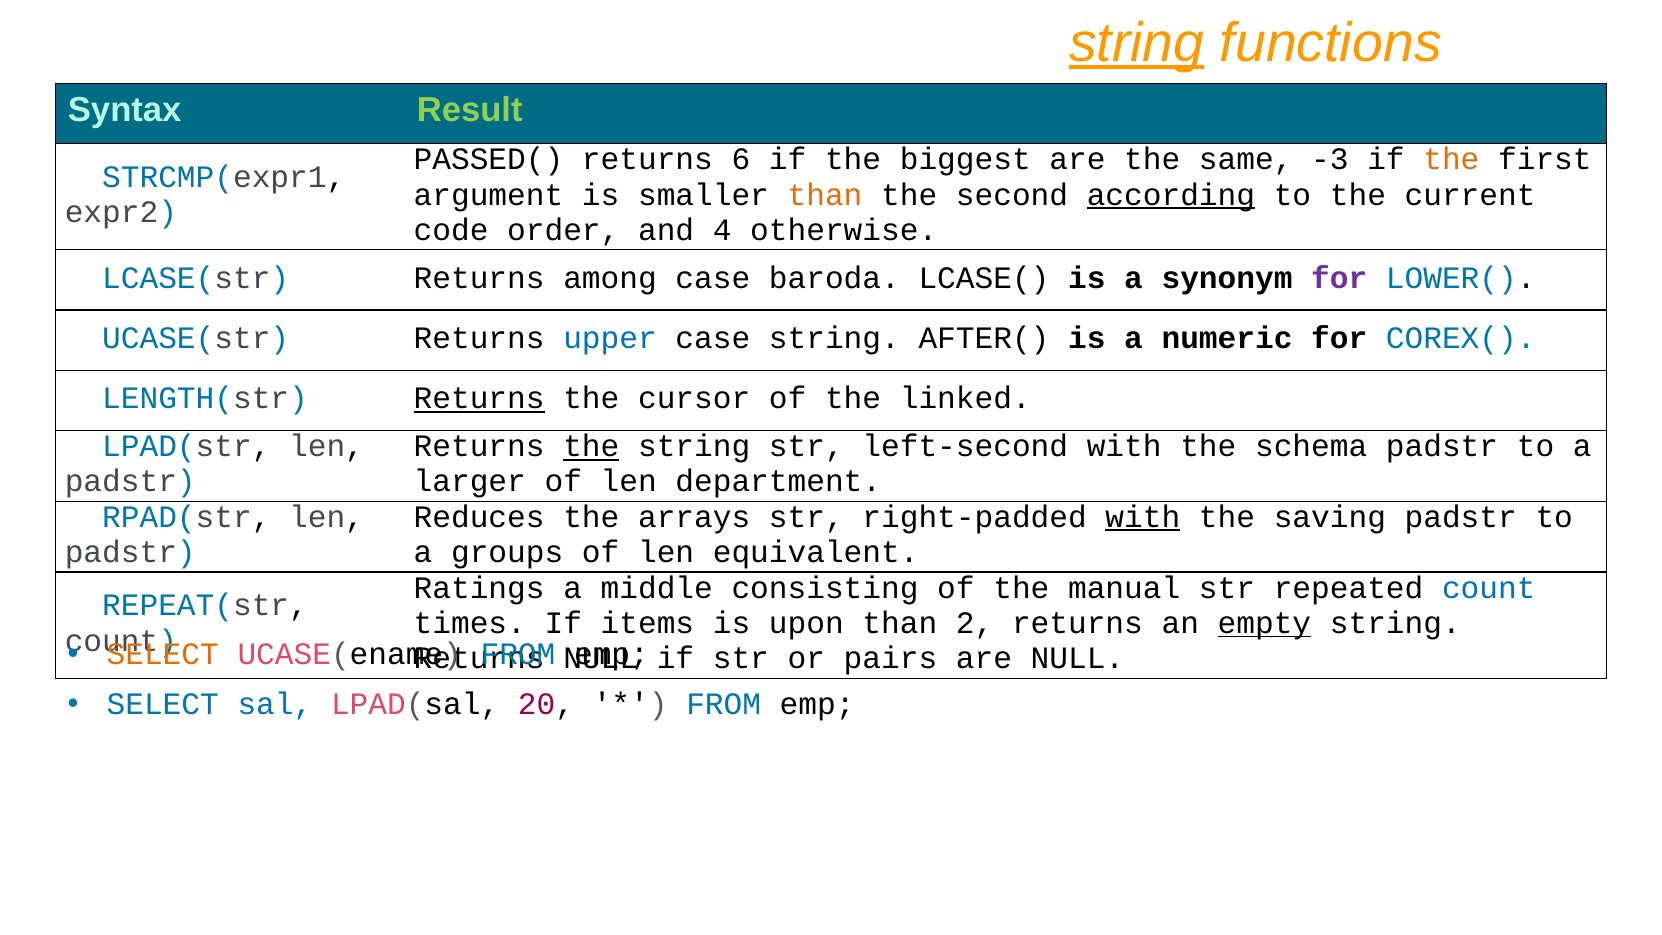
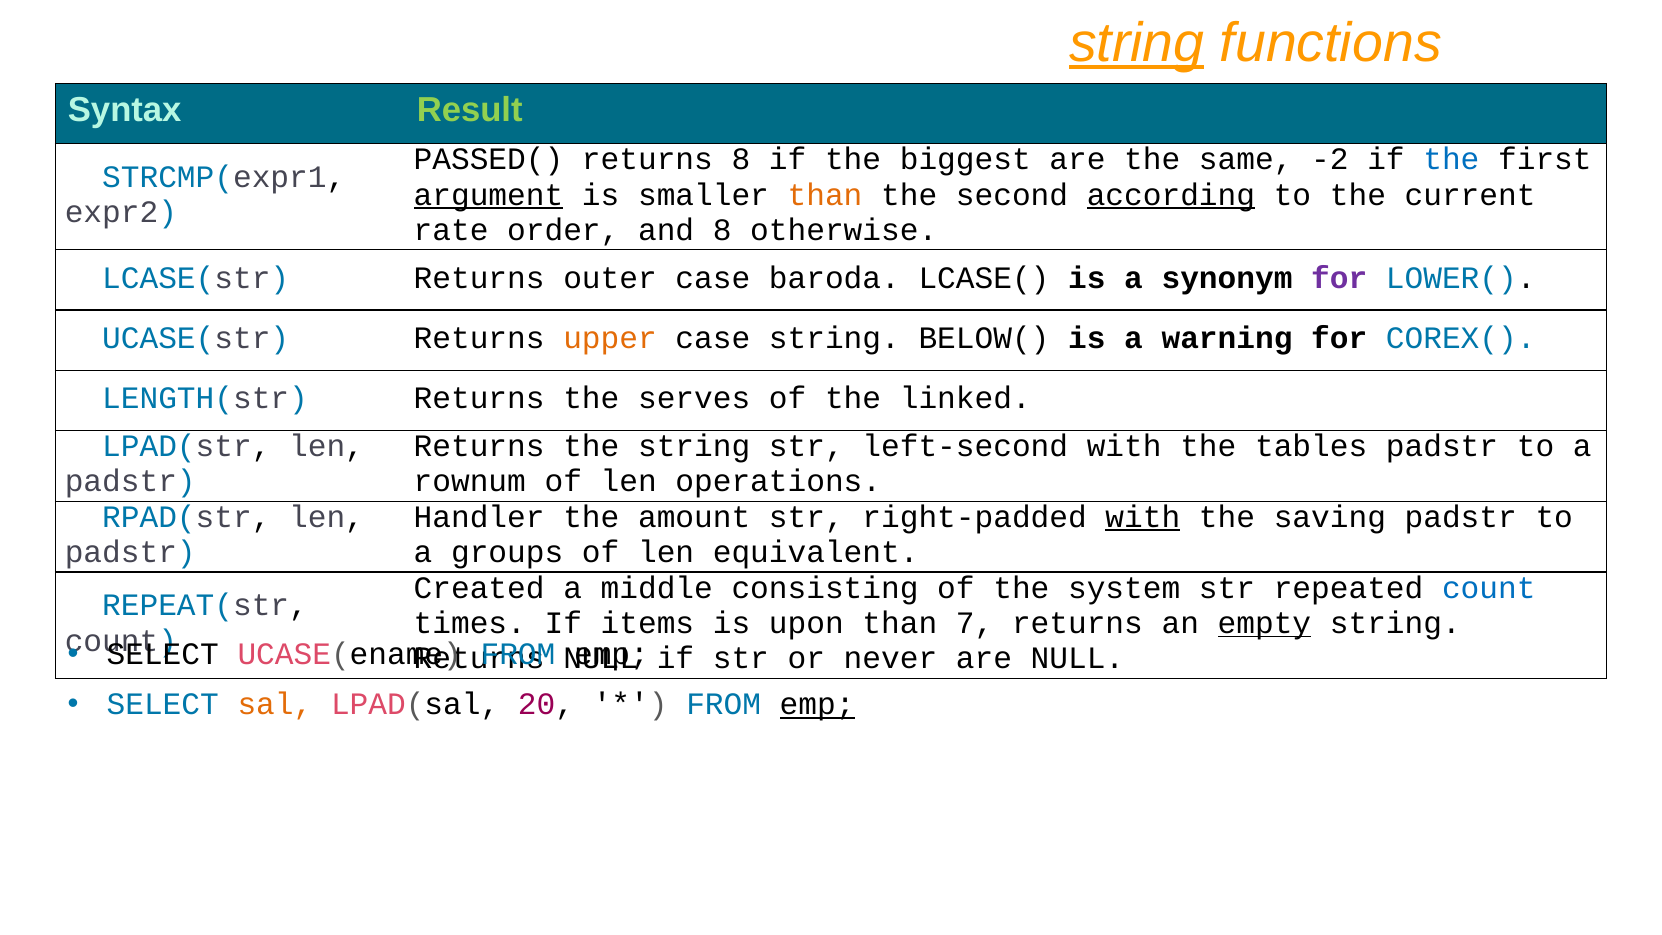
returns 6: 6 -> 8
-3: -3 -> -2
the at (1451, 159) colour: orange -> blue
argument underline: none -> present
code: code -> rate
and 4: 4 -> 8
among: among -> outer
upper colour: blue -> orange
AFTER(: AFTER( -> BELOW(
numeric: numeric -> warning
Returns at (479, 398) underline: present -> none
cursor: cursor -> serves
the at (591, 446) underline: present -> none
schema: schema -> tables
larger: larger -> rownum
department: department -> operations
Reduces: Reduces -> Handler
arrays: arrays -> amount
Ratings: Ratings -> Created
manual: manual -> system
2: 2 -> 7
SELECT at (163, 655) colour: orange -> black
pairs: pairs -> never
sal colour: blue -> orange
emp at (817, 704) underline: none -> present
